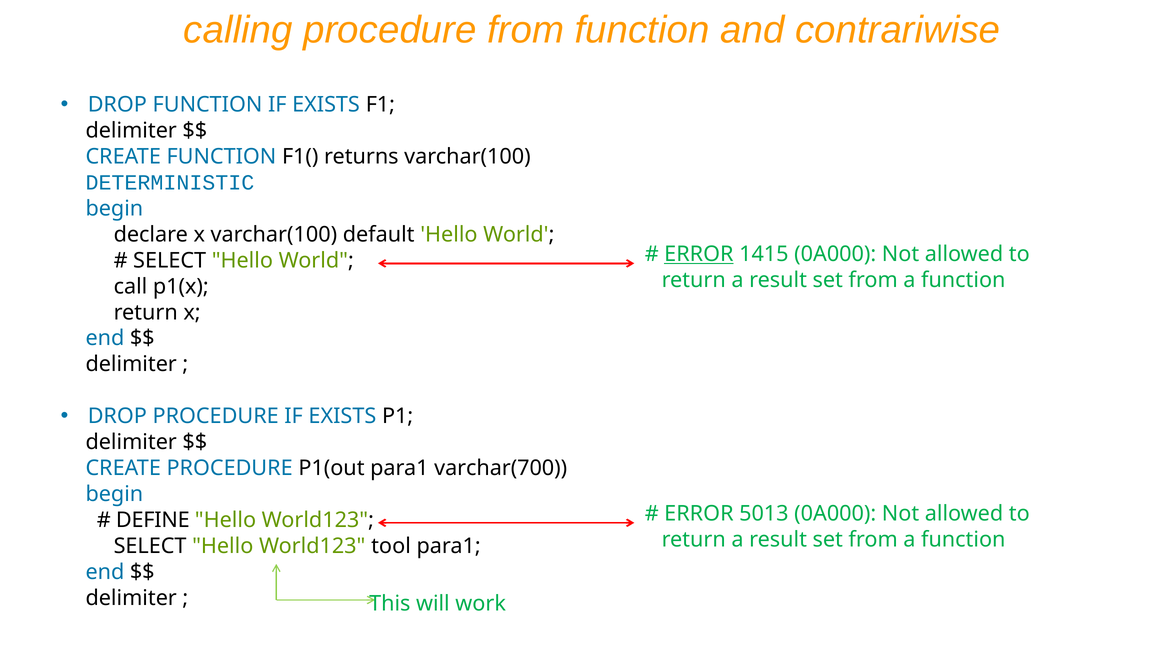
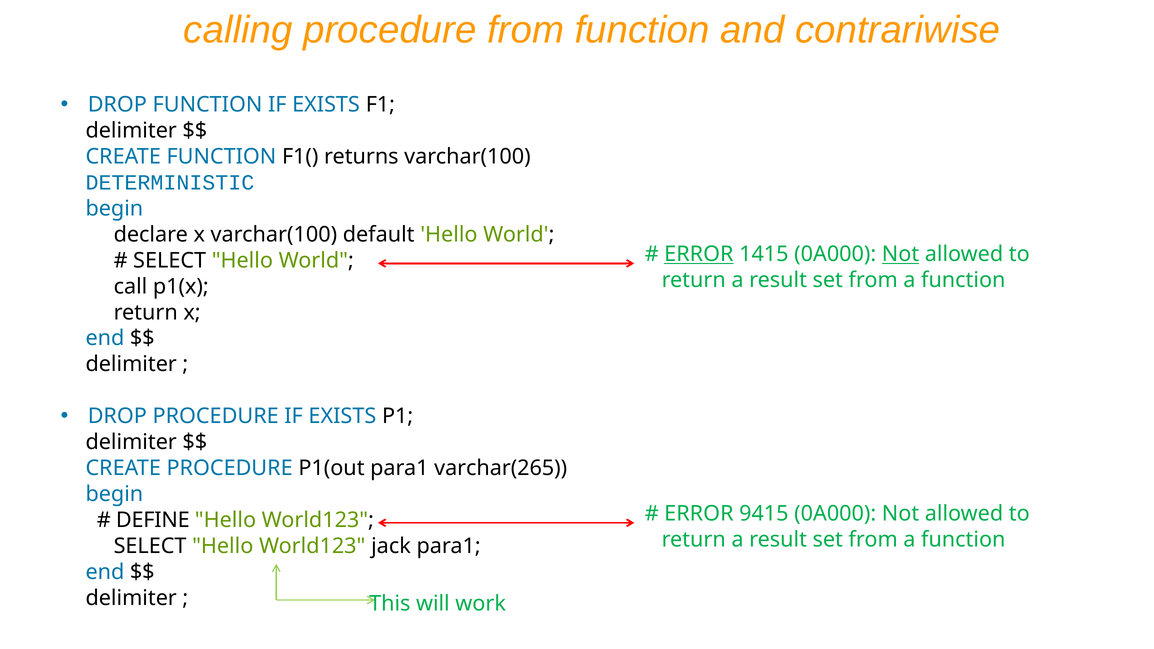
Not at (901, 254) underline: none -> present
varchar(700: varchar(700 -> varchar(265
5013: 5013 -> 9415
tool: tool -> jack
